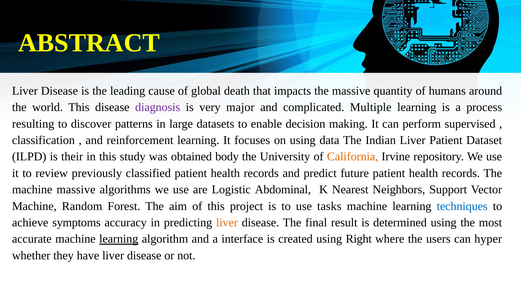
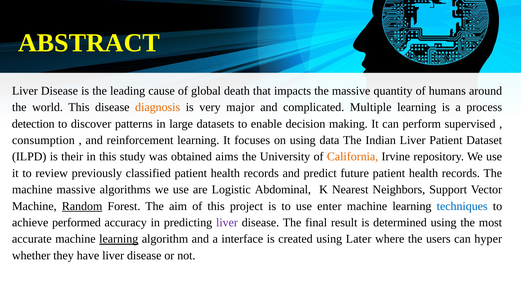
diagnosis colour: purple -> orange
resulting: resulting -> detection
classification: classification -> consumption
body: body -> aims
Random underline: none -> present
tasks: tasks -> enter
symptoms: symptoms -> performed
liver at (227, 223) colour: orange -> purple
Right: Right -> Later
